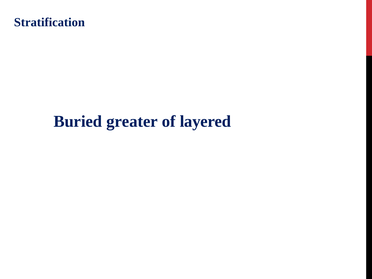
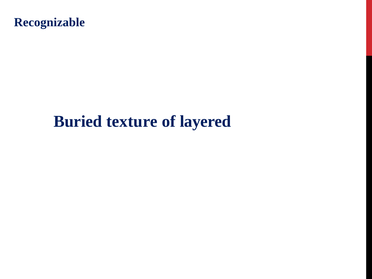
Stratification: Stratification -> Recognizable
greater: greater -> texture
